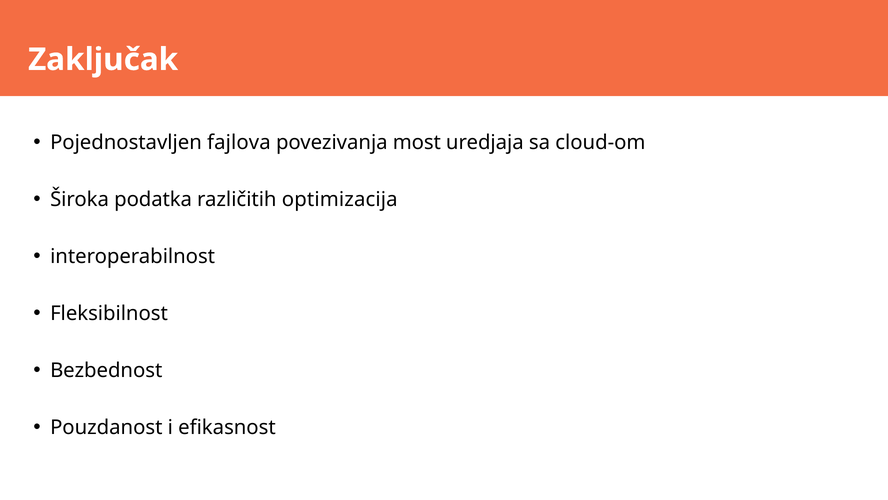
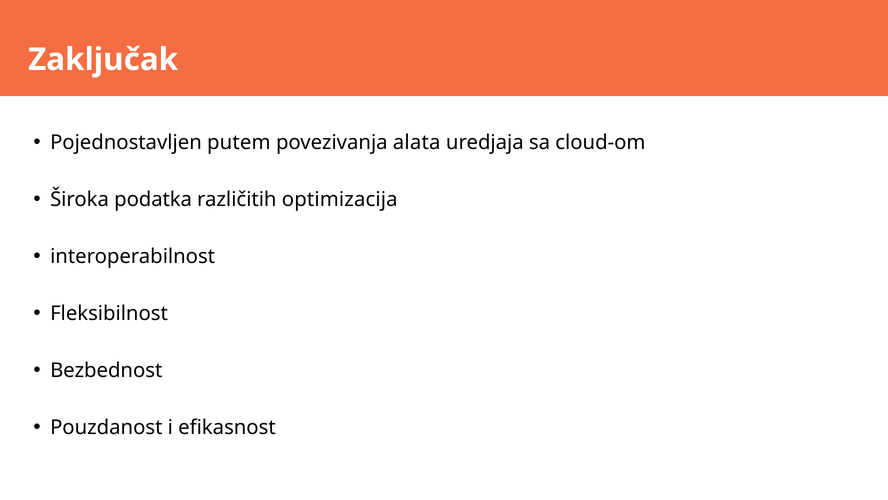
fajlova: fajlova -> putem
most: most -> alata
